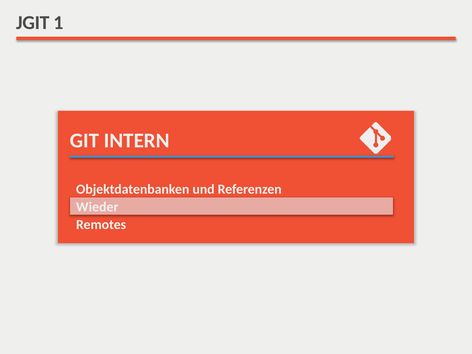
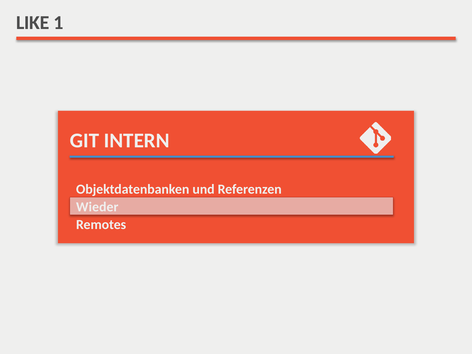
JGIT: JGIT -> LIKE
